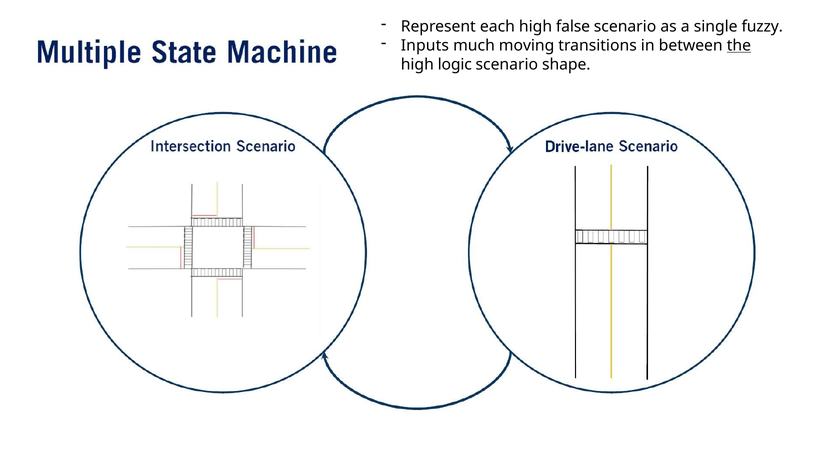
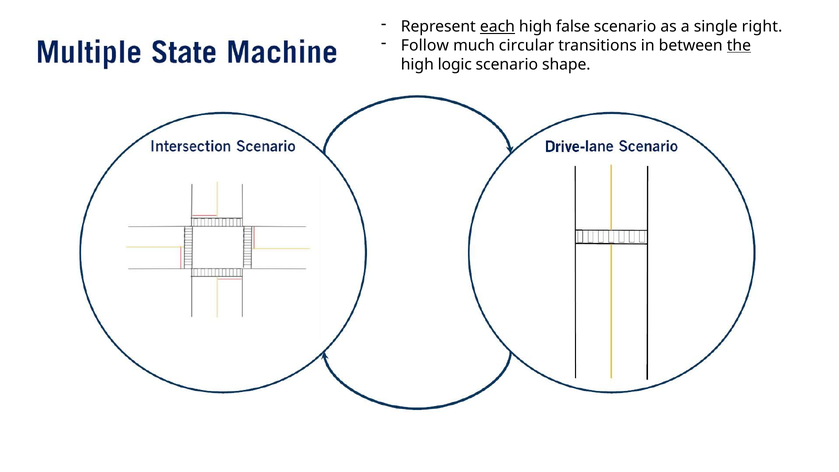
each underline: none -> present
fuzzy: fuzzy -> right
Inputs: Inputs -> Follow
moving: moving -> circular
